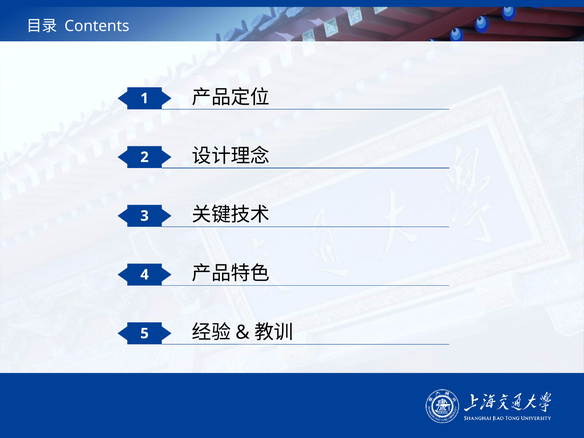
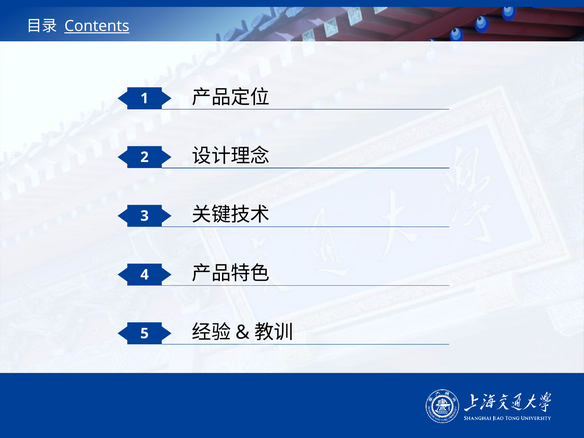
Contents underline: none -> present
